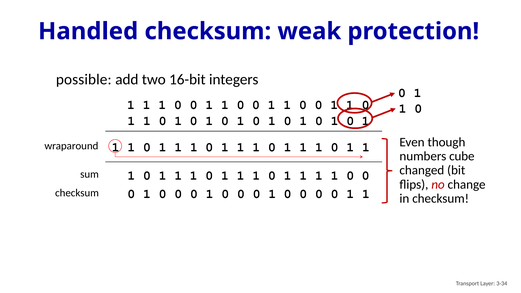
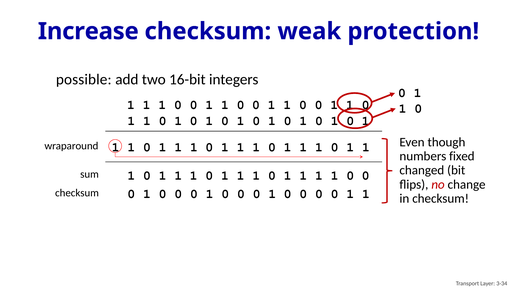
Handled: Handled -> Increase
cube: cube -> fixed
